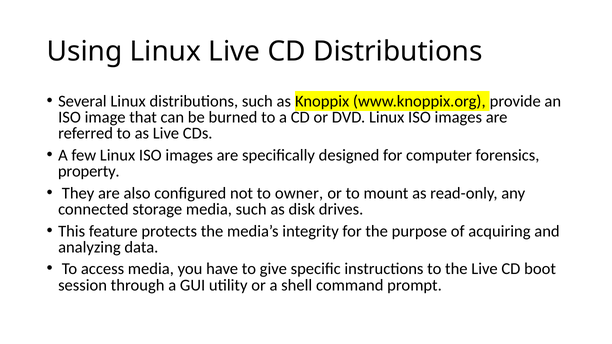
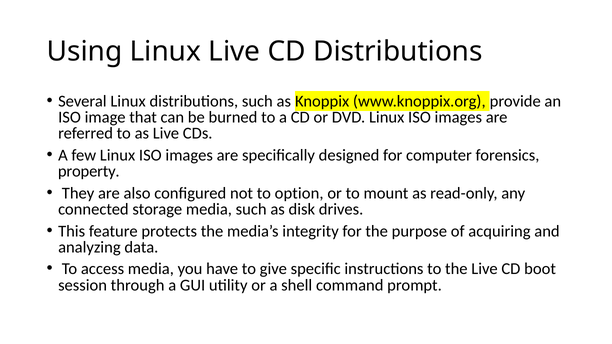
owner: owner -> option
